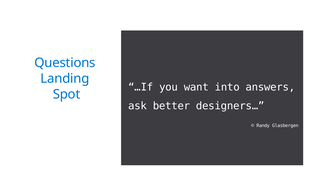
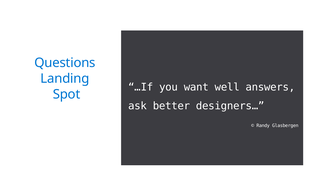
into: into -> well
